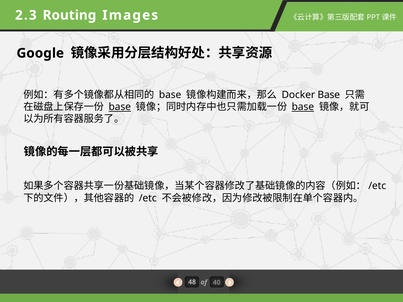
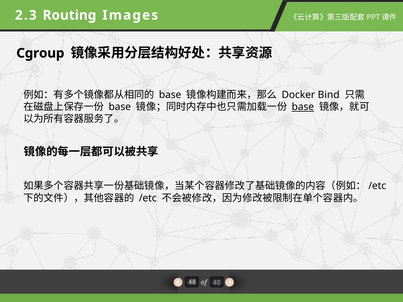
Google: Google -> Cgroup
Docker Base: Base -> Bind
base at (120, 107) underline: present -> none
